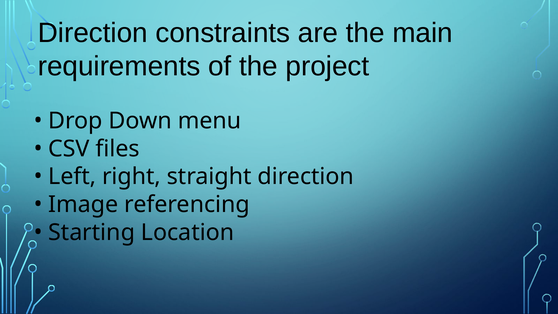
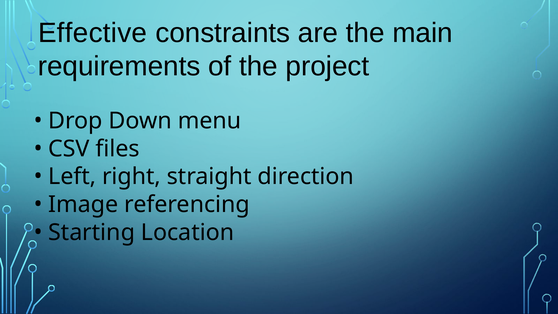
Direction at (93, 33): Direction -> Effective
